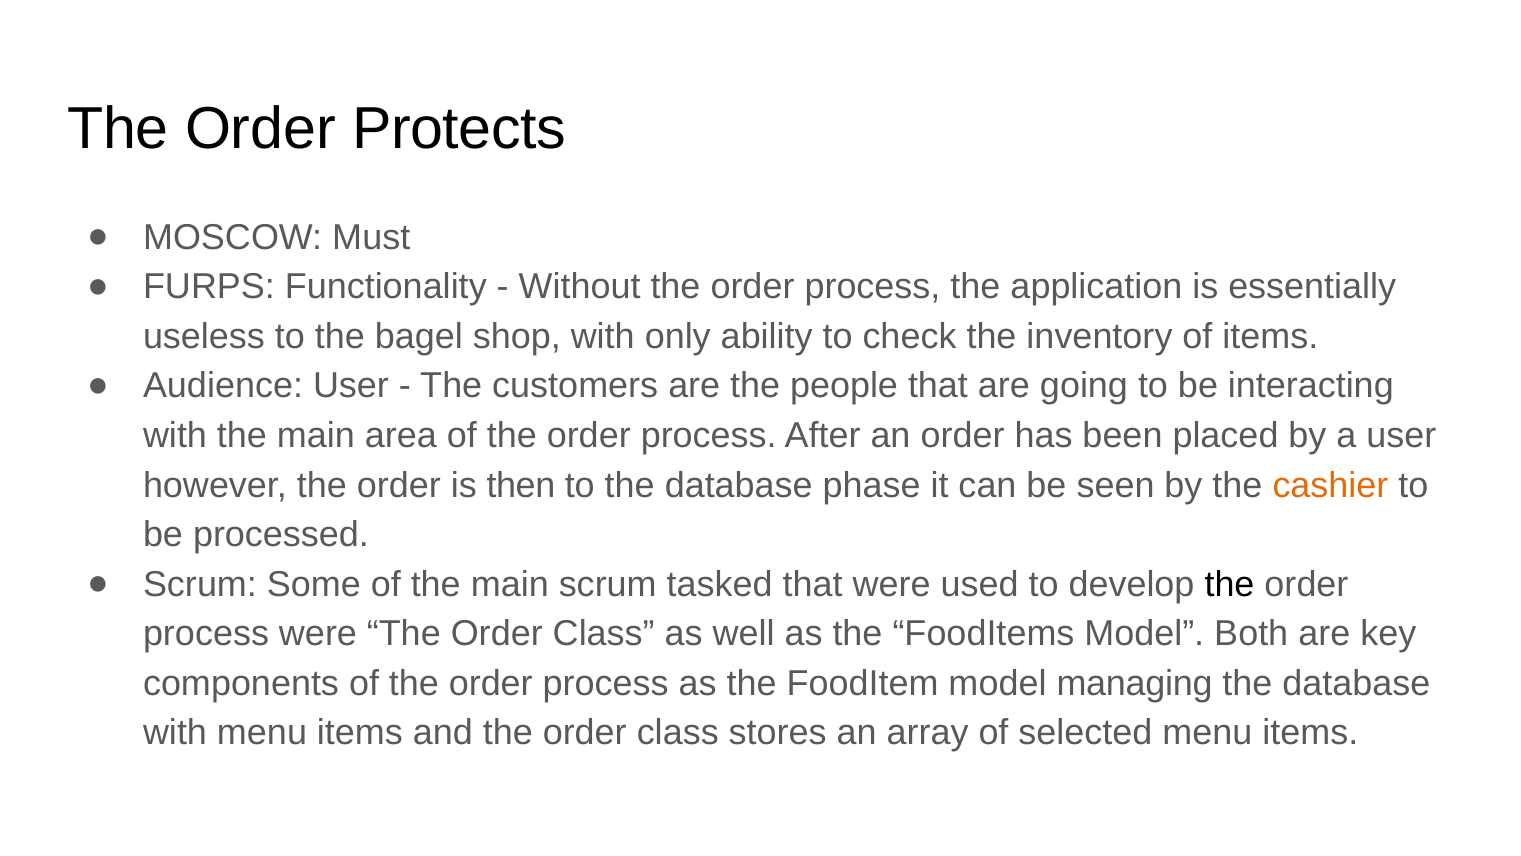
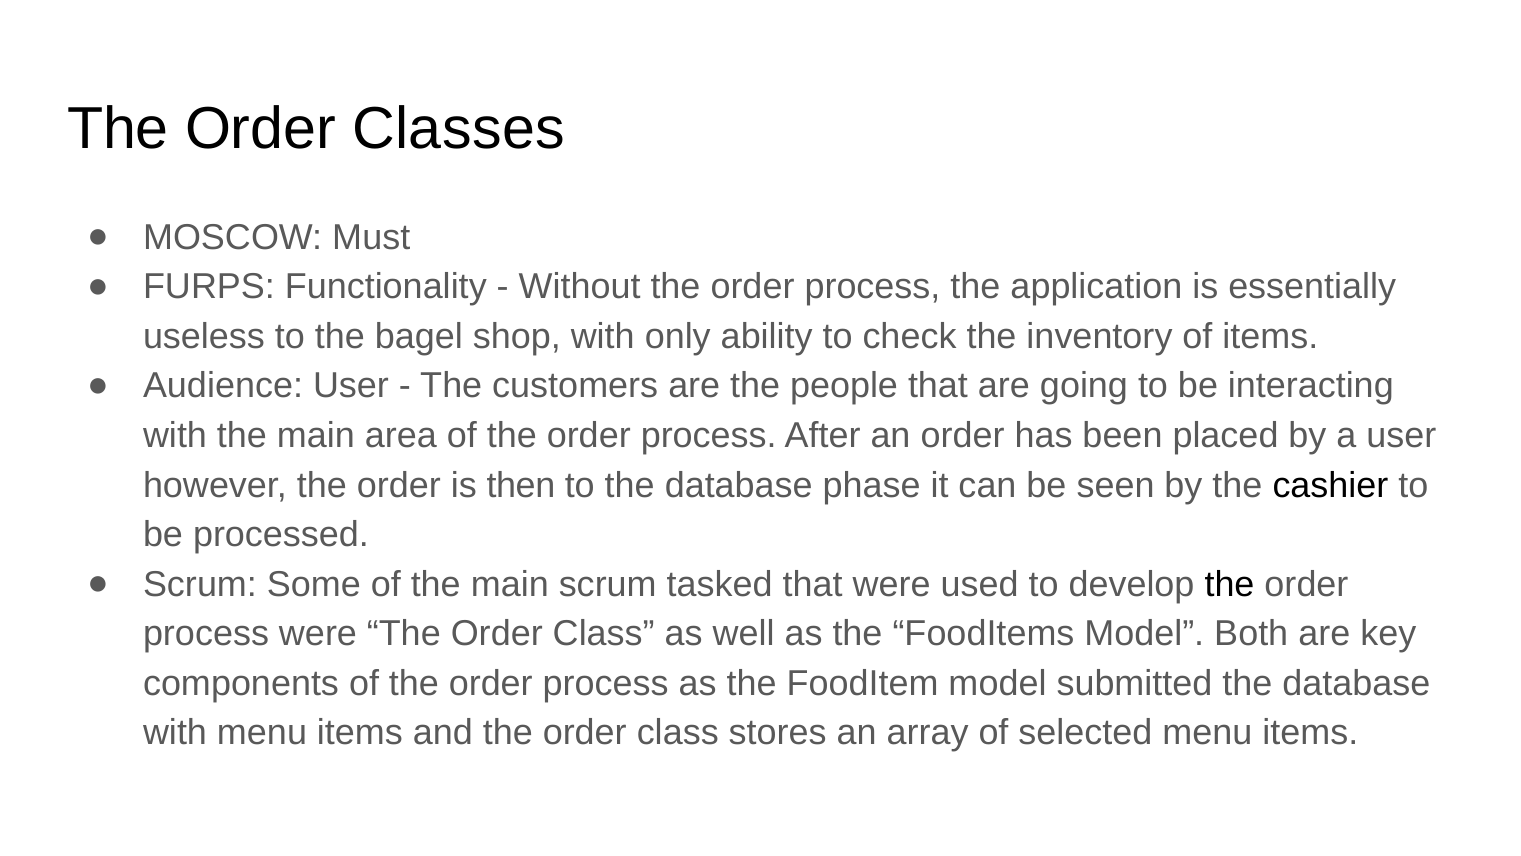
Protects: Protects -> Classes
cashier colour: orange -> black
managing: managing -> submitted
